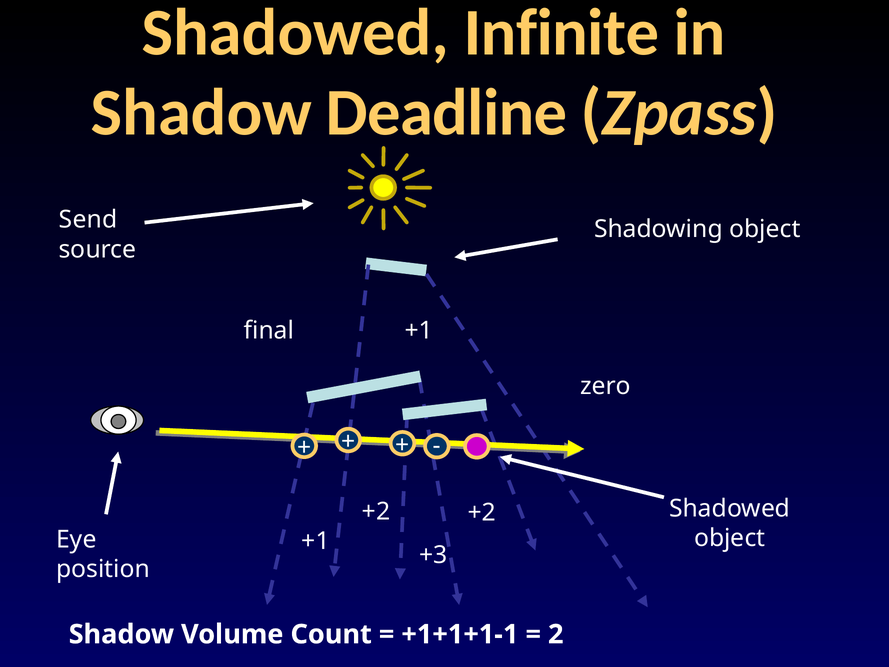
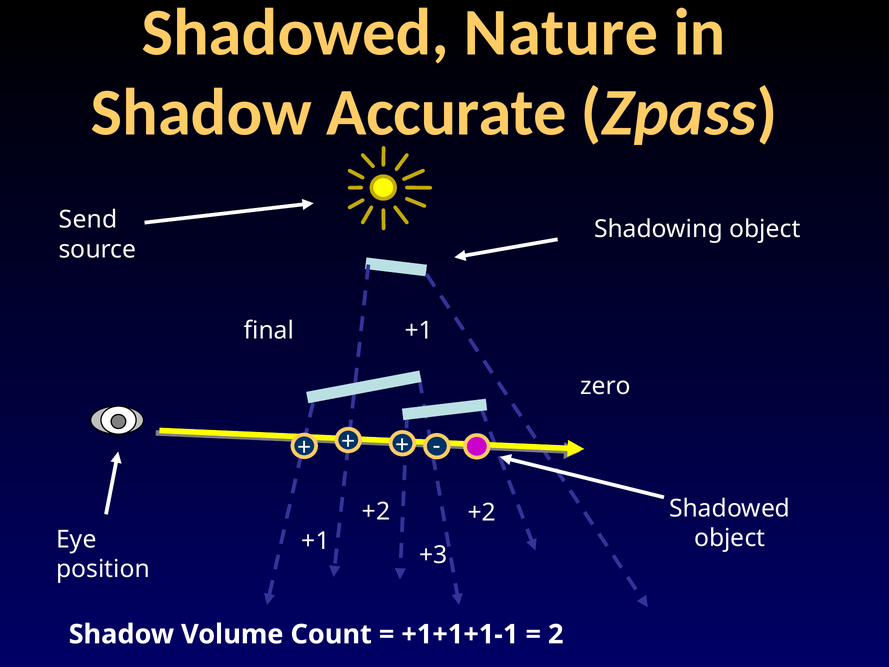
Infinite: Infinite -> Nature
Deadline: Deadline -> Accurate
